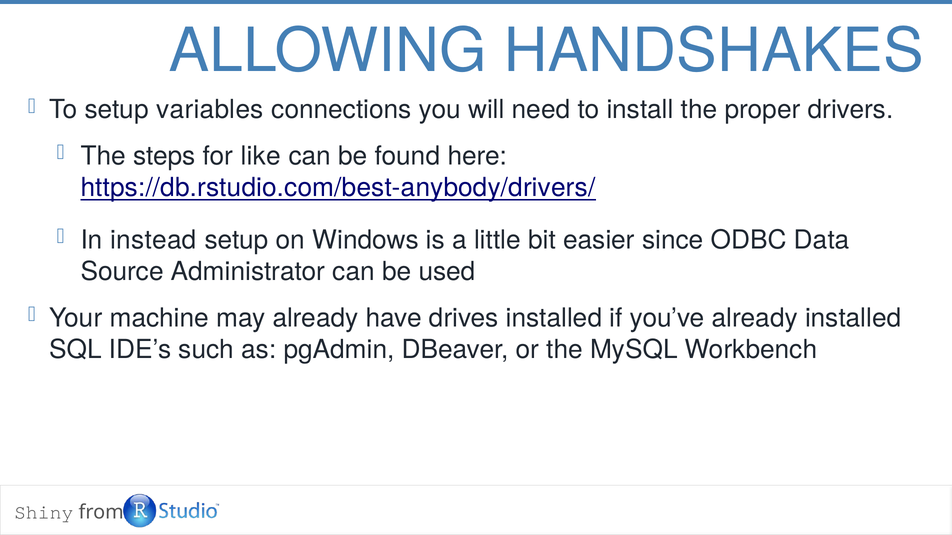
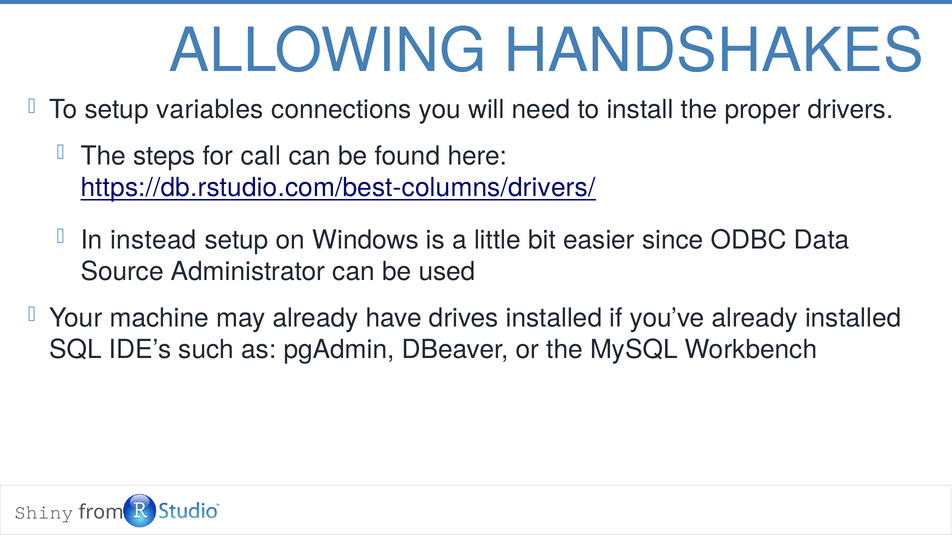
like: like -> call
https://db.rstudio.com/best-anybody/drivers/: https://db.rstudio.com/best-anybody/drivers/ -> https://db.rstudio.com/best-columns/drivers/
